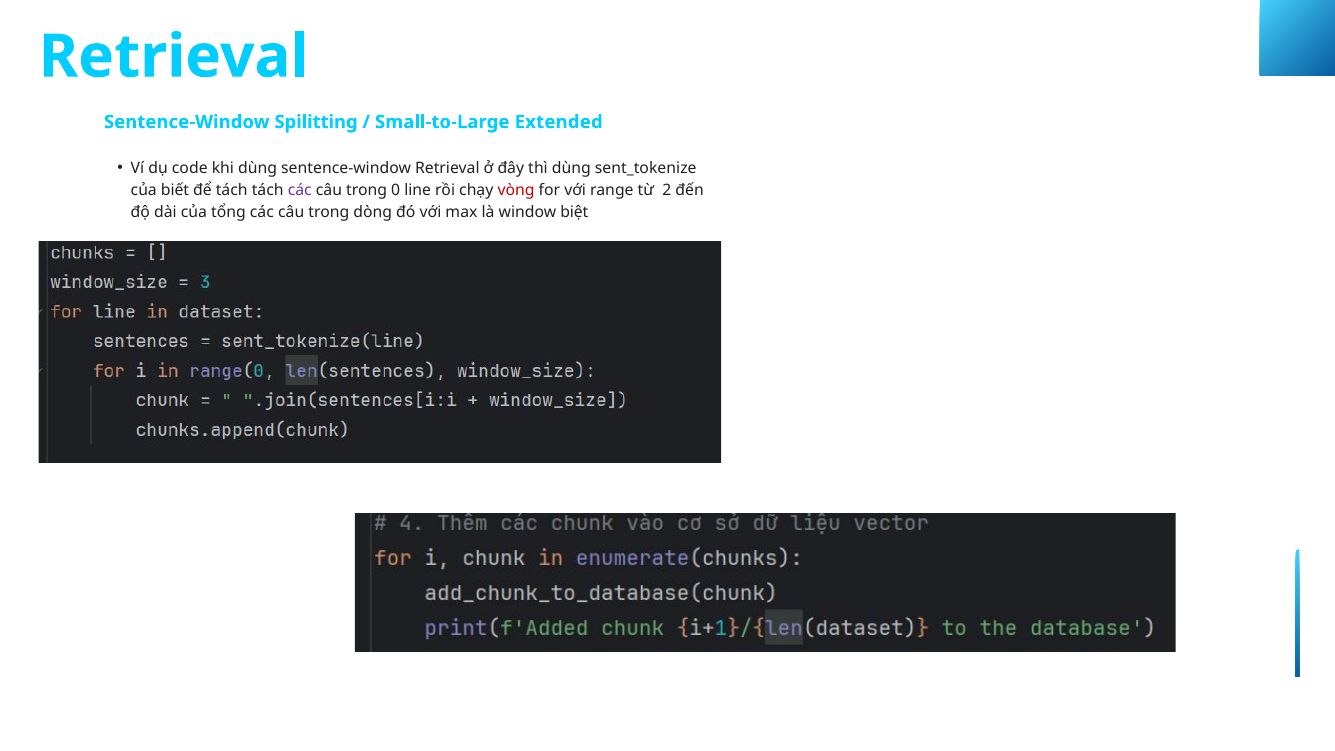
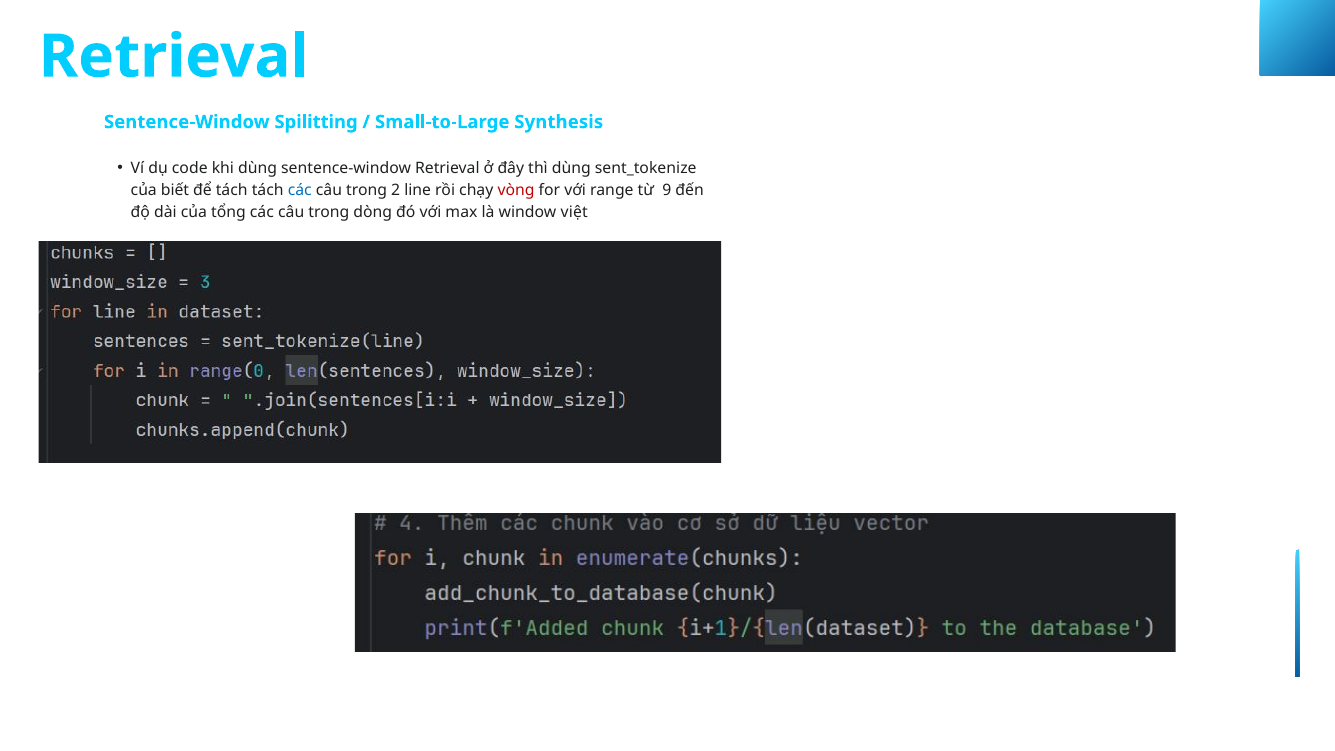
Extended: Extended -> Synthesis
các at (300, 190) colour: purple -> blue
0: 0 -> 2
2: 2 -> 9
biệt: biệt -> việt
